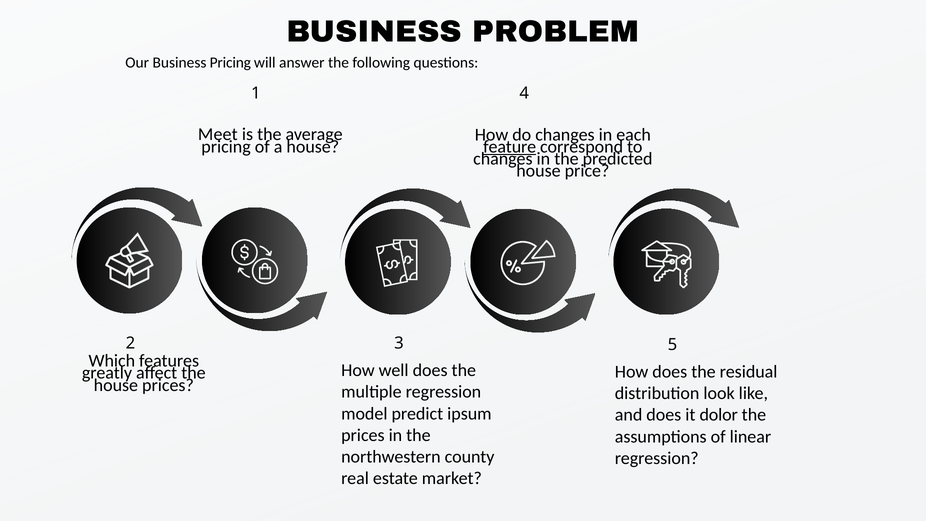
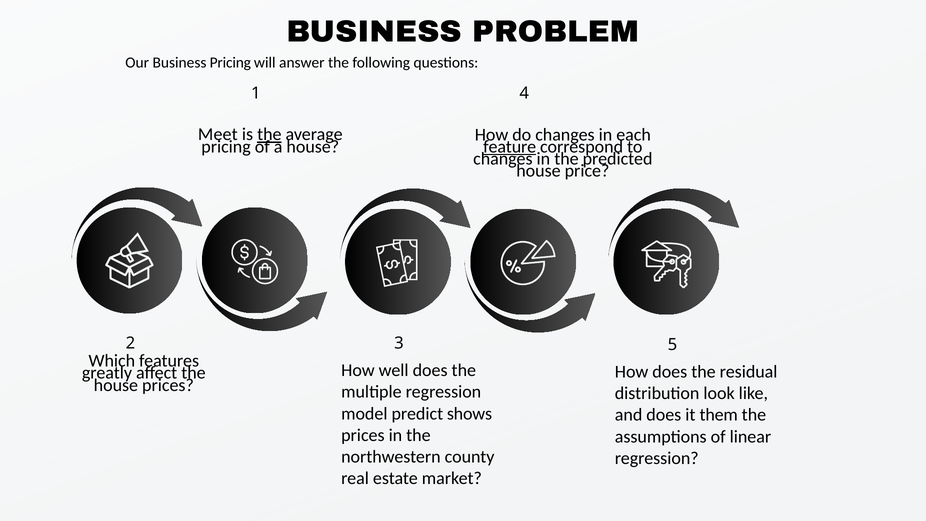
the at (269, 134) underline: none -> present
ipsum: ipsum -> shows
dolor: dolor -> them
